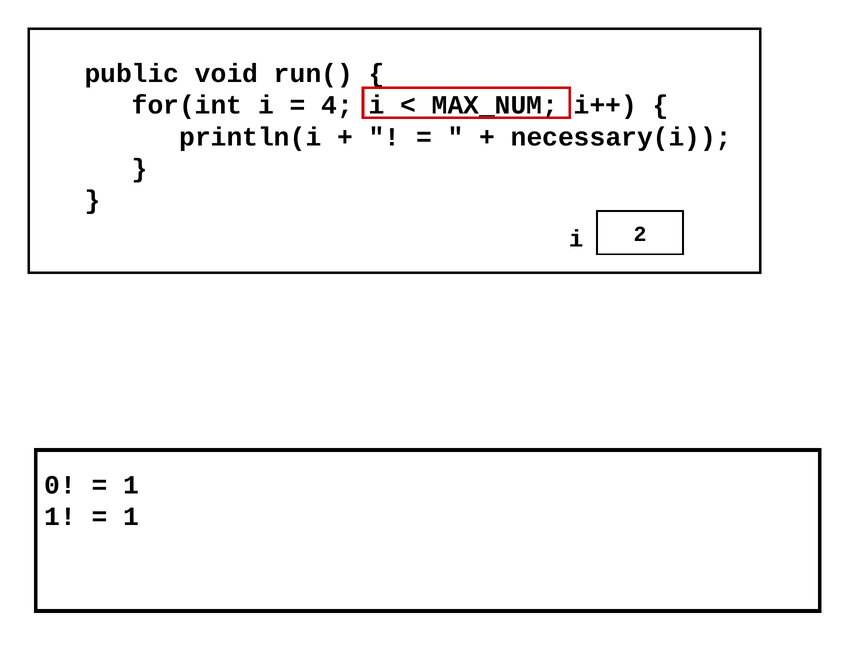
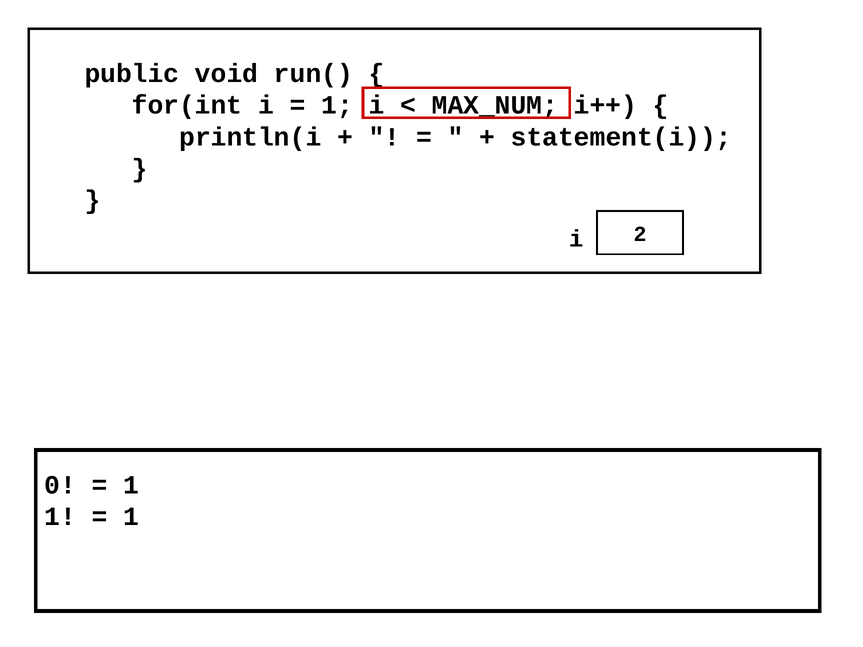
4 at (337, 105): 4 -> 1
necessary(i: necessary(i -> statement(i
